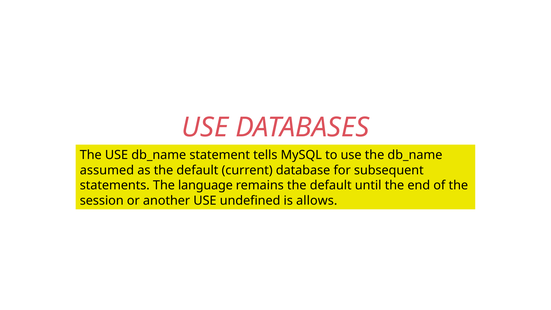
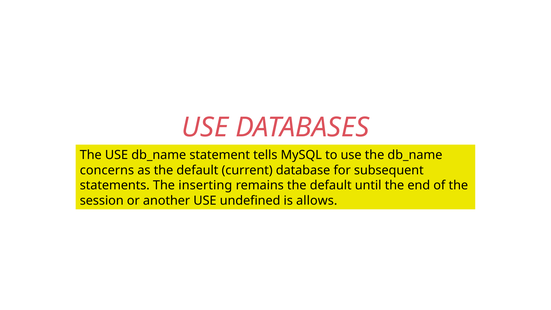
assumed: assumed -> concerns
language: language -> inserting
